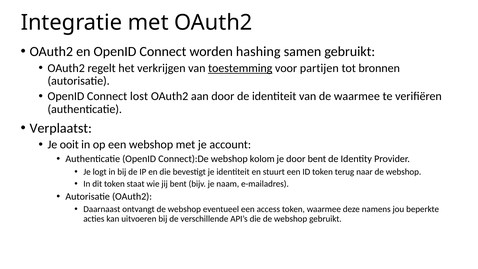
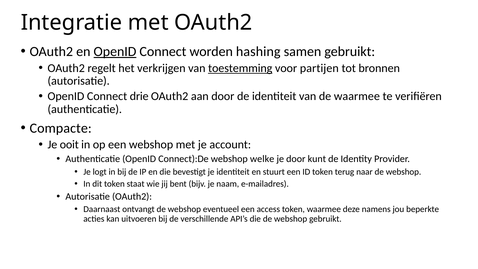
OpenID at (115, 52) underline: none -> present
lost: lost -> drie
Verplaatst: Verplaatst -> Compacte
kolom: kolom -> welke
door bent: bent -> kunt
